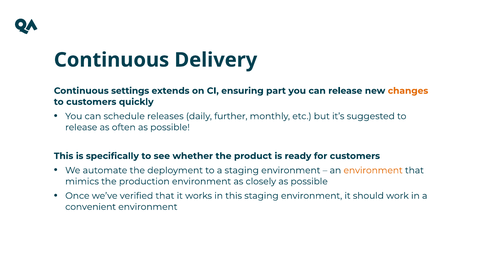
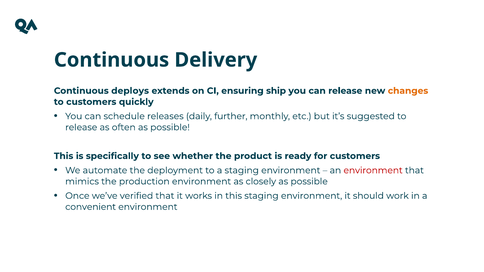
settings: settings -> deploys
part: part -> ship
environment at (373, 171) colour: orange -> red
